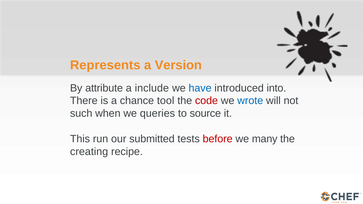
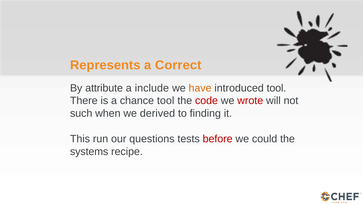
Version: Version -> Correct
have colour: blue -> orange
introduced into: into -> tool
wrote colour: blue -> red
queries: queries -> derived
source: source -> finding
submitted: submitted -> questions
many: many -> could
creating: creating -> systems
